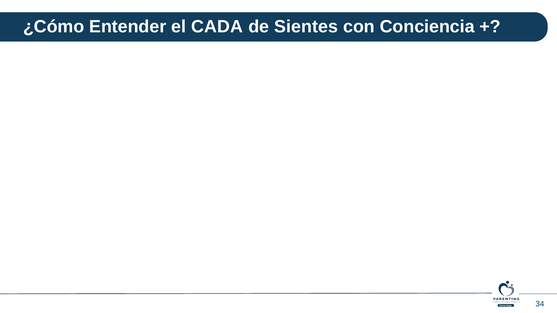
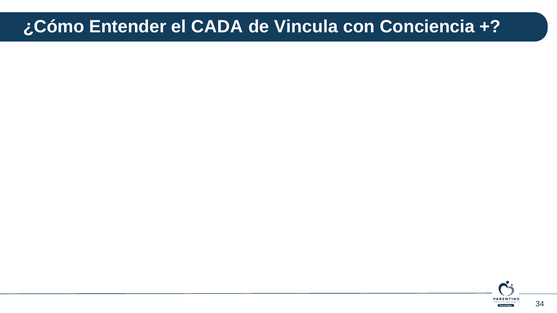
Sientes: Sientes -> Vincula
